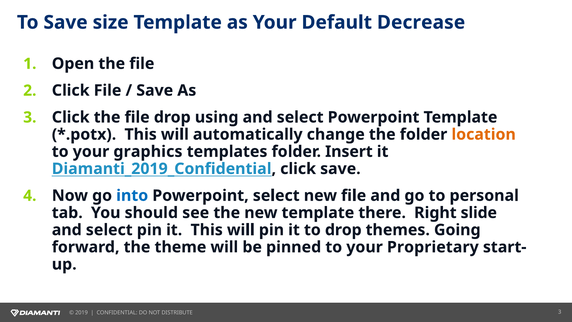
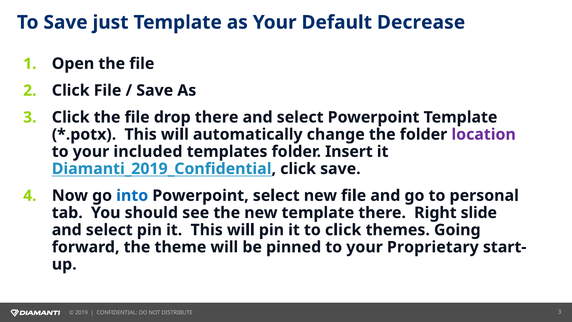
size: size -> just
drop using: using -> there
location colour: orange -> purple
graphics: graphics -> included
to drop: drop -> click
